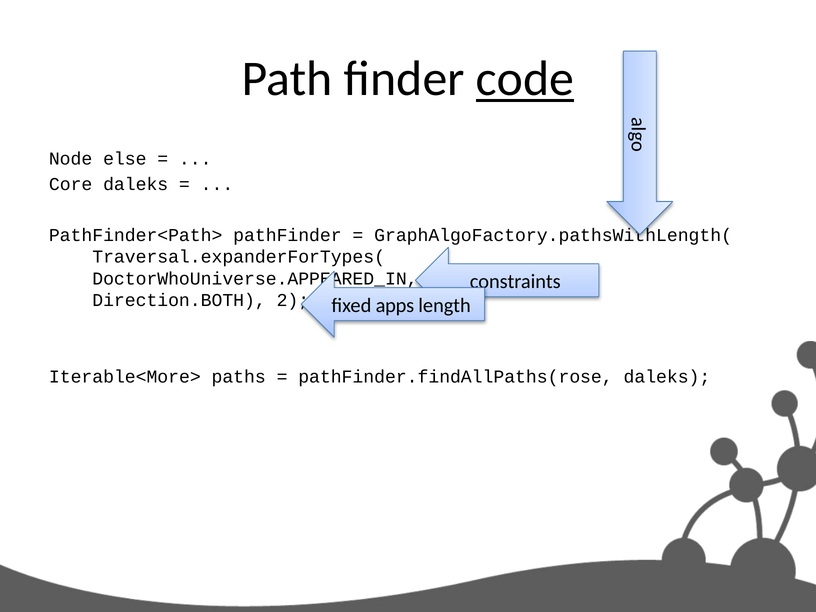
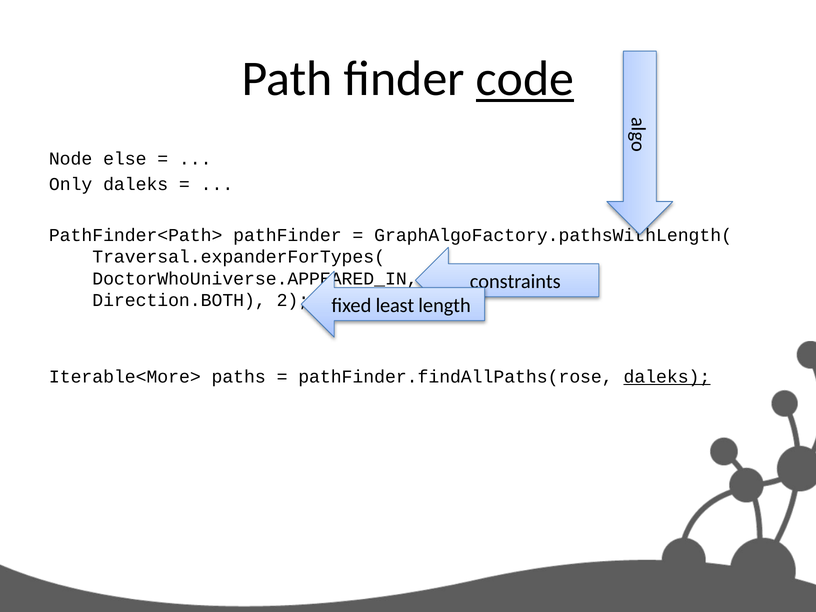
Core: Core -> Only
apps: apps -> least
daleks at (667, 377) underline: none -> present
